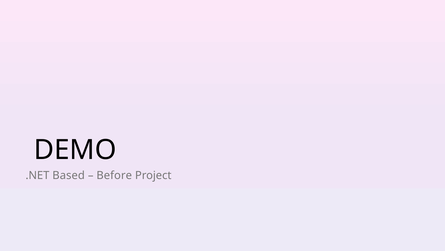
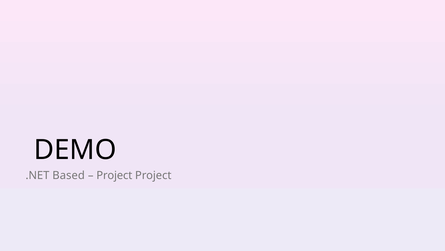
Before at (114, 175): Before -> Project
